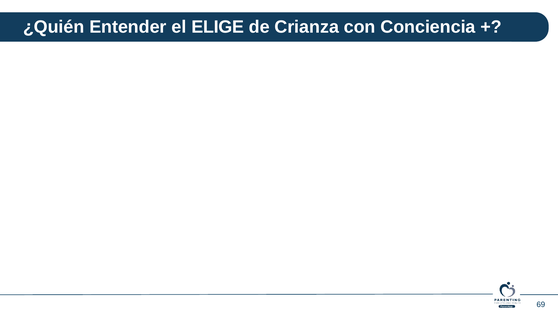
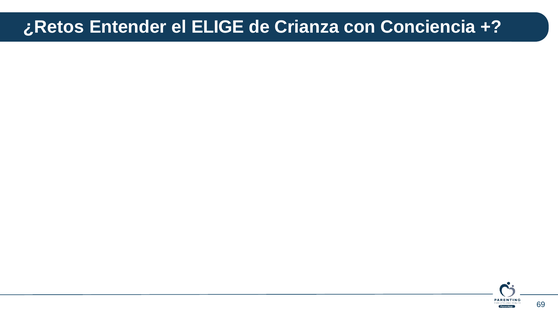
¿Quién: ¿Quién -> ¿Retos
